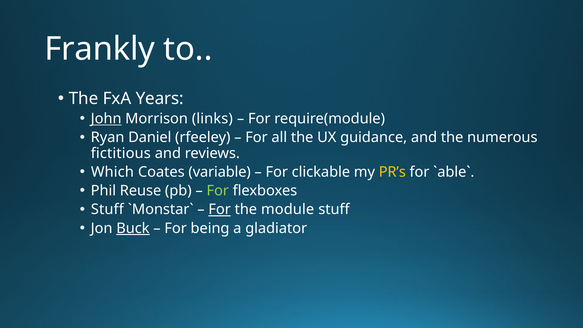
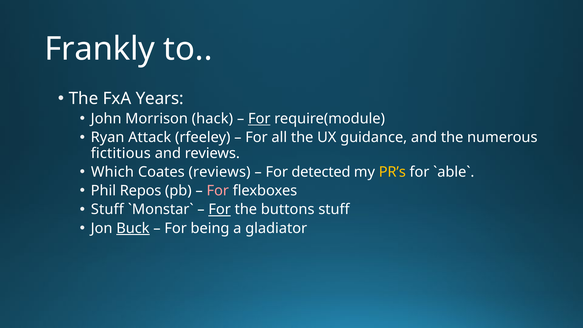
John underline: present -> none
links: links -> hack
For at (259, 119) underline: none -> present
Daniel: Daniel -> Attack
Coates variable: variable -> reviews
clickable: clickable -> detected
Reuse: Reuse -> Repos
For at (218, 191) colour: light green -> pink
module: module -> buttons
